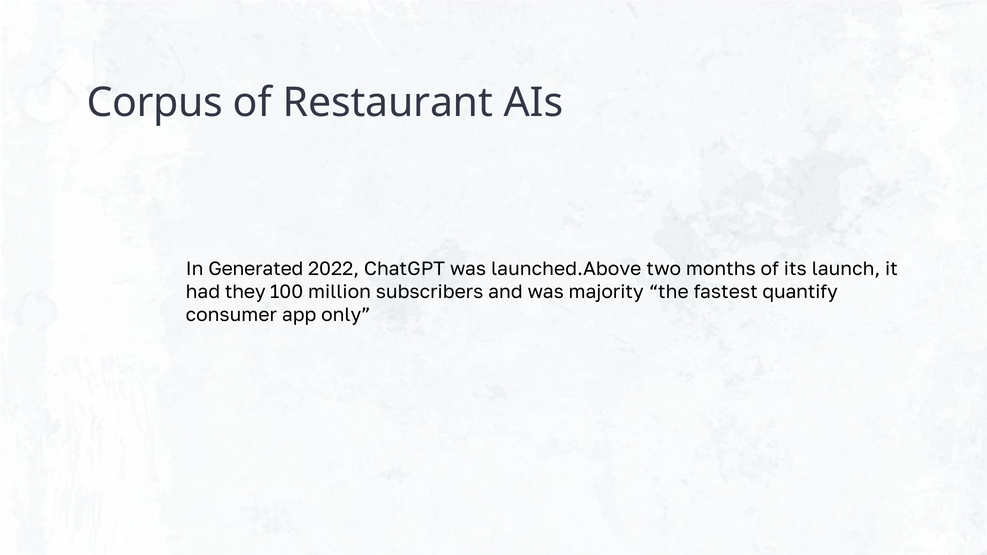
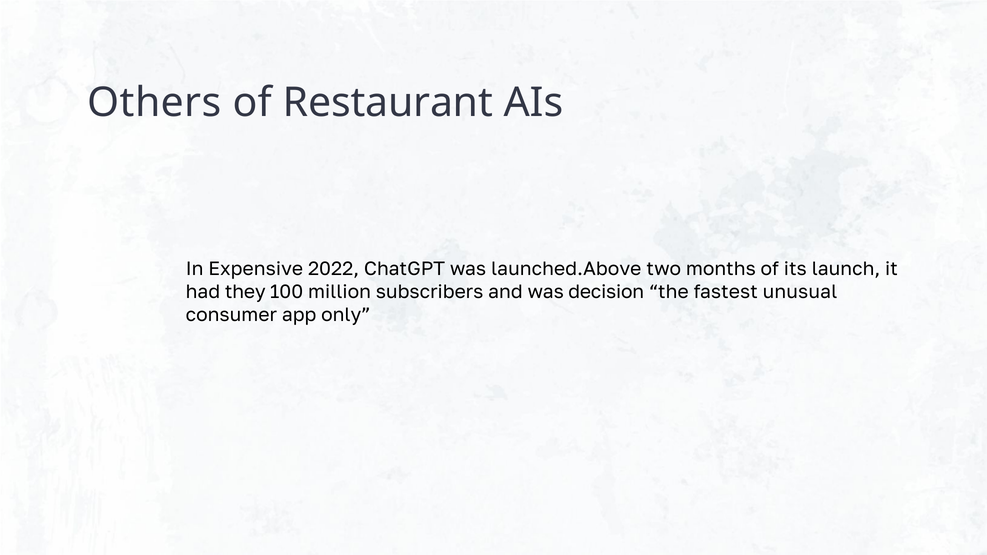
Corpus: Corpus -> Others
Generated: Generated -> Expensive
majority: majority -> decision
quantify: quantify -> unusual
